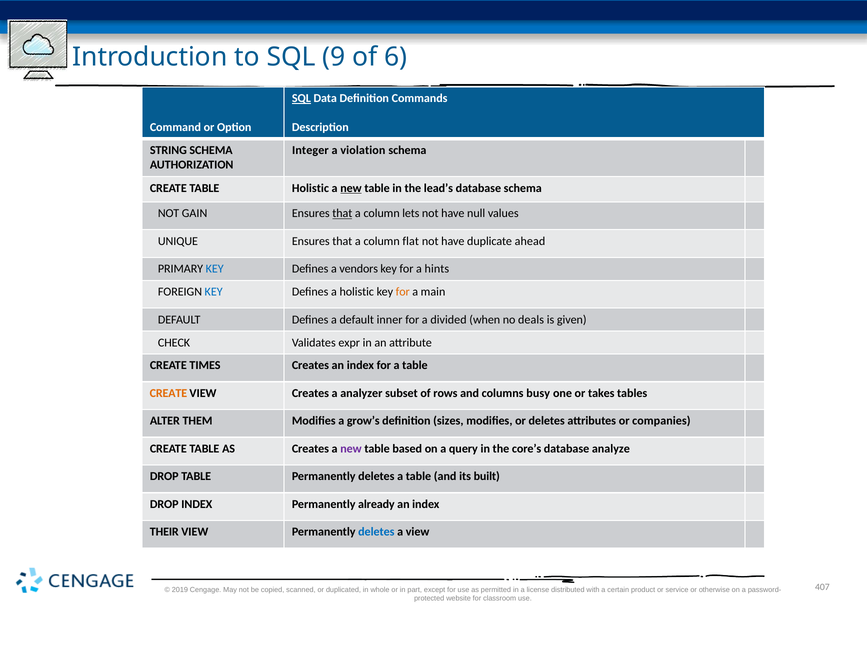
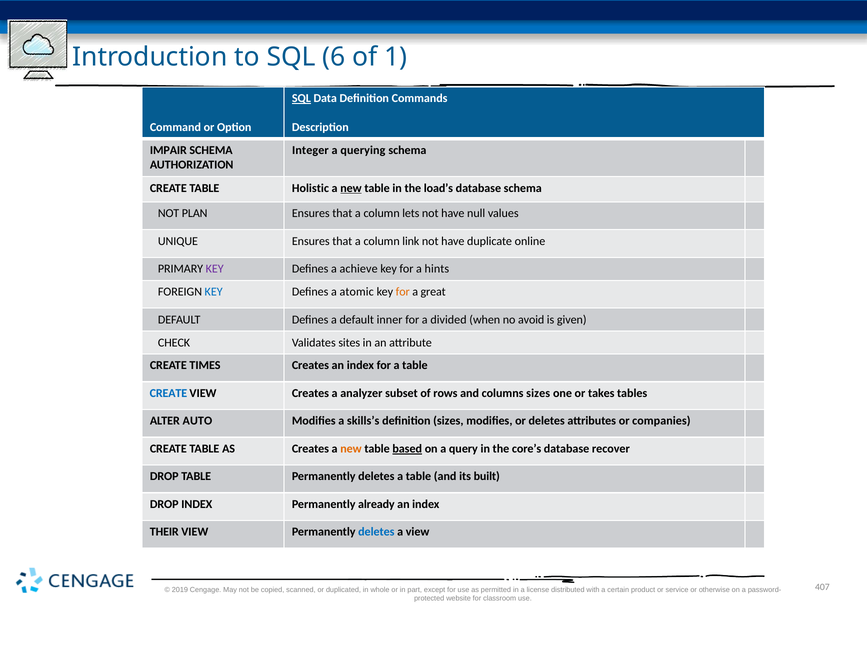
9: 9 -> 6
6: 6 -> 1
STRING: STRING -> IMPAIR
violation: violation -> querying
lead’s: lead’s -> load’s
GAIN: GAIN -> PLAN
that at (342, 213) underline: present -> none
flat: flat -> link
ahead: ahead -> online
KEY at (215, 269) colour: blue -> purple
vendors: vendors -> achieve
a holistic: holistic -> atomic
main: main -> great
deals: deals -> avoid
expr: expr -> sites
CREATE at (168, 393) colour: orange -> blue
columns busy: busy -> sizes
THEM: THEM -> AUTO
grow’s: grow’s -> skills’s
new at (351, 448) colour: purple -> orange
based underline: none -> present
analyze: analyze -> recover
